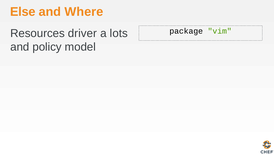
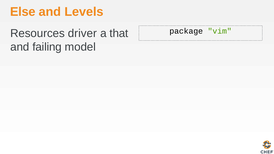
Where: Where -> Levels
lots: lots -> that
policy: policy -> failing
